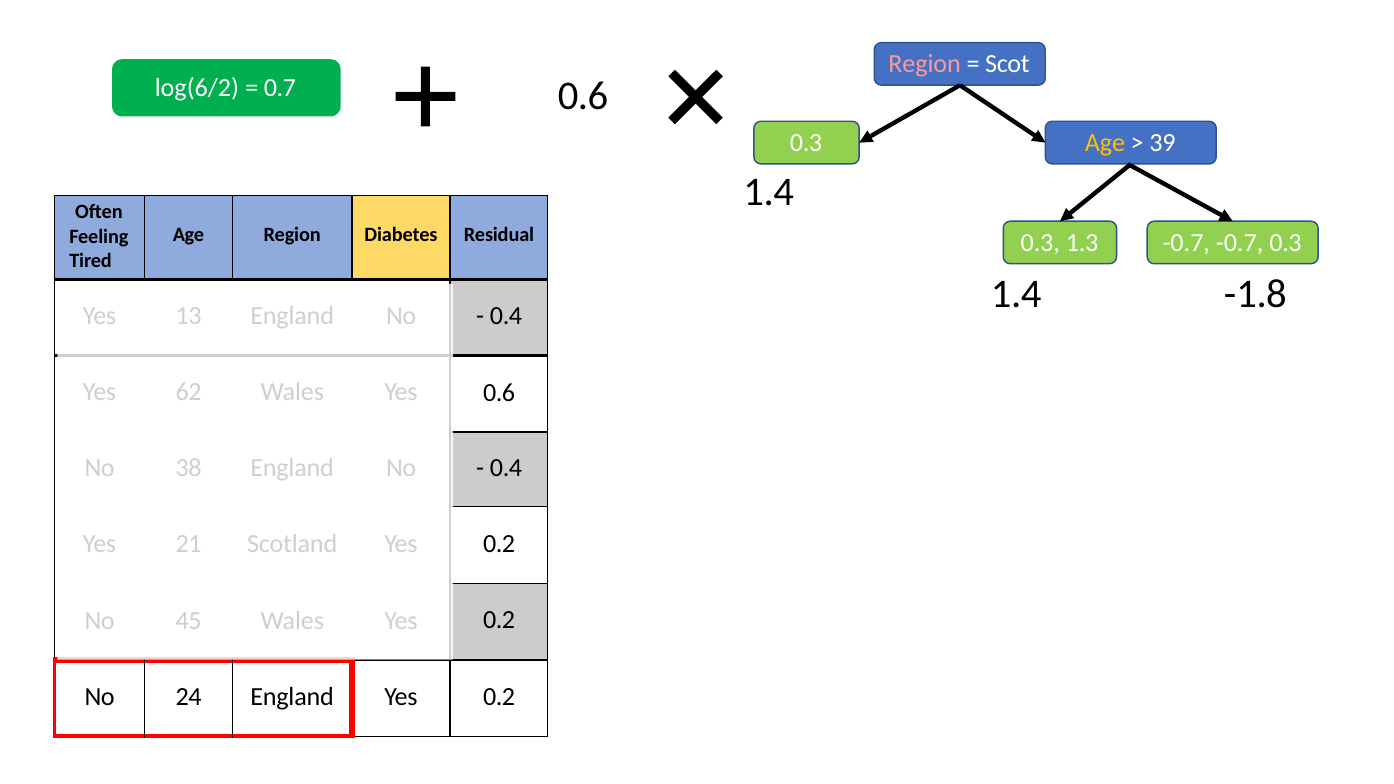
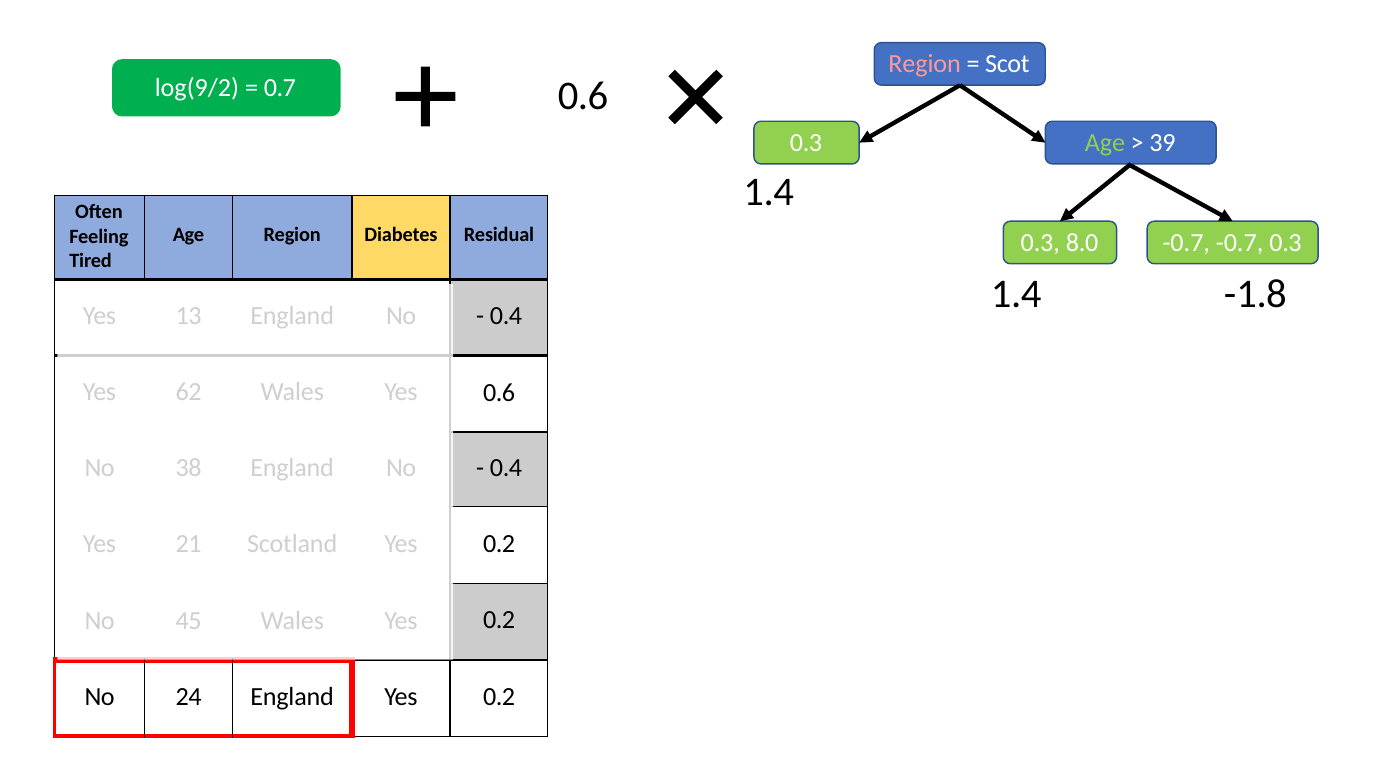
log(6/2: log(6/2 -> log(9/2
Age at (1105, 143) colour: yellow -> light green
1.3: 1.3 -> 8.0
